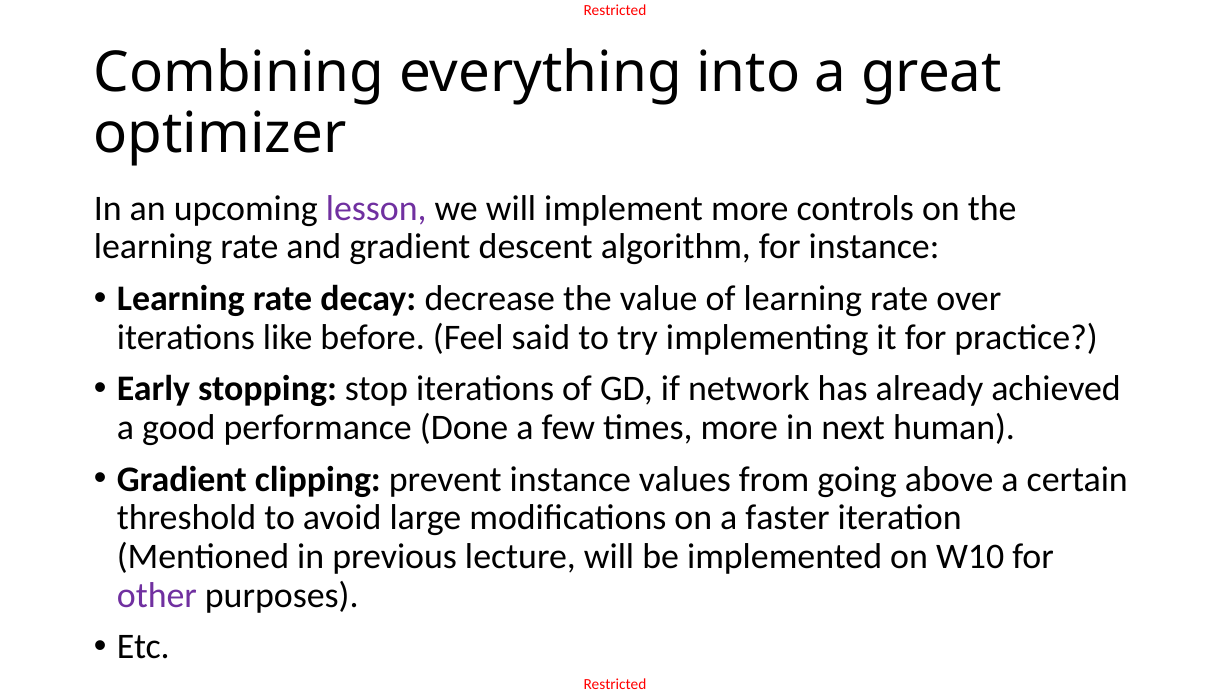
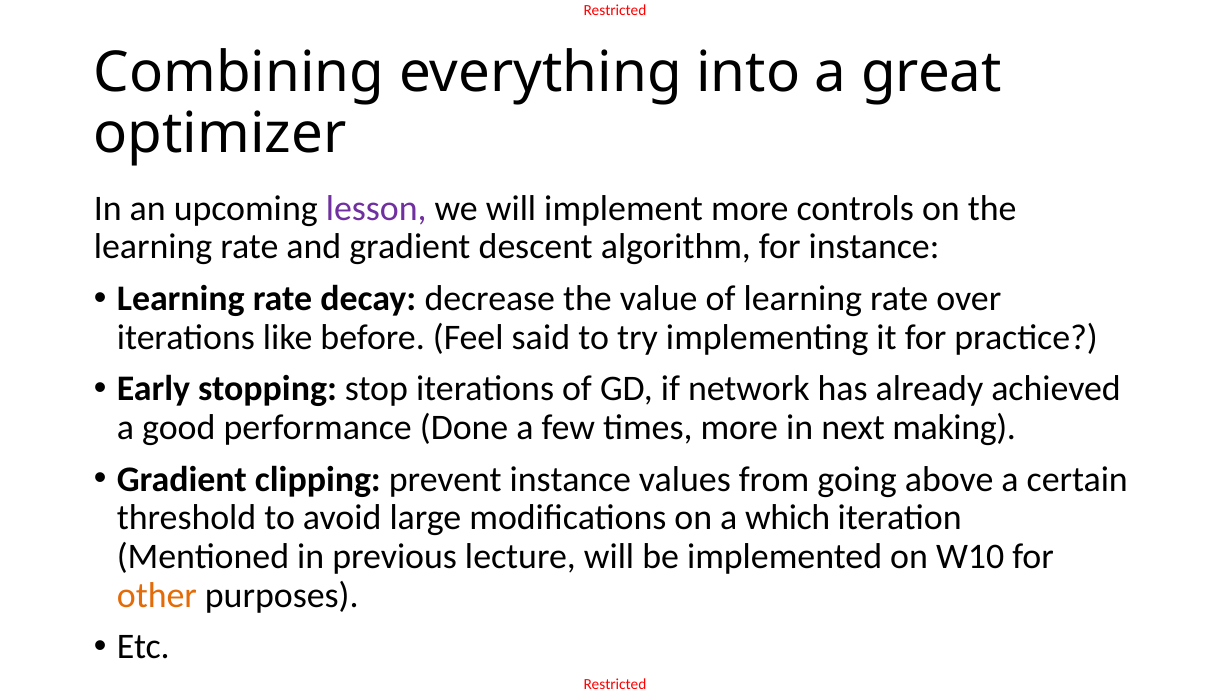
human: human -> making
faster: faster -> which
other colour: purple -> orange
